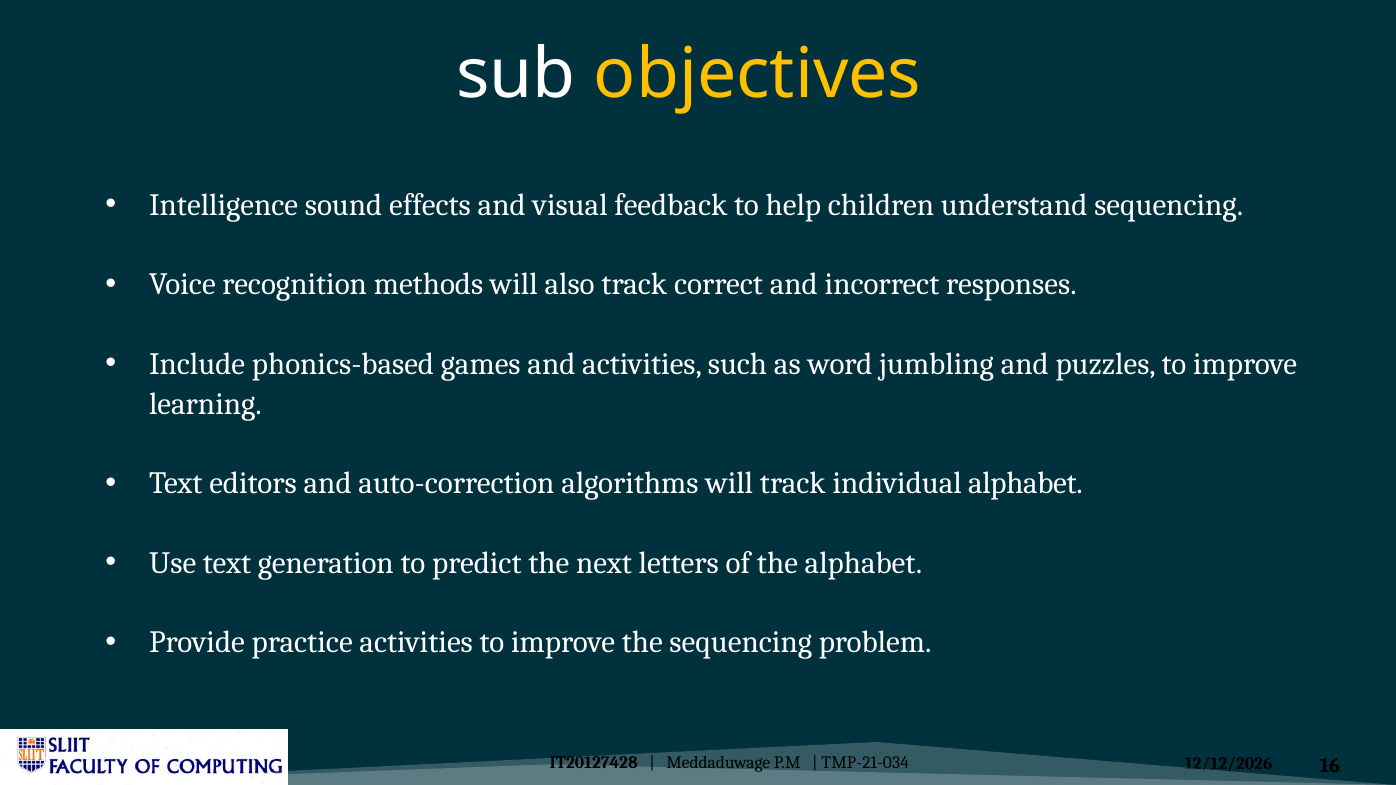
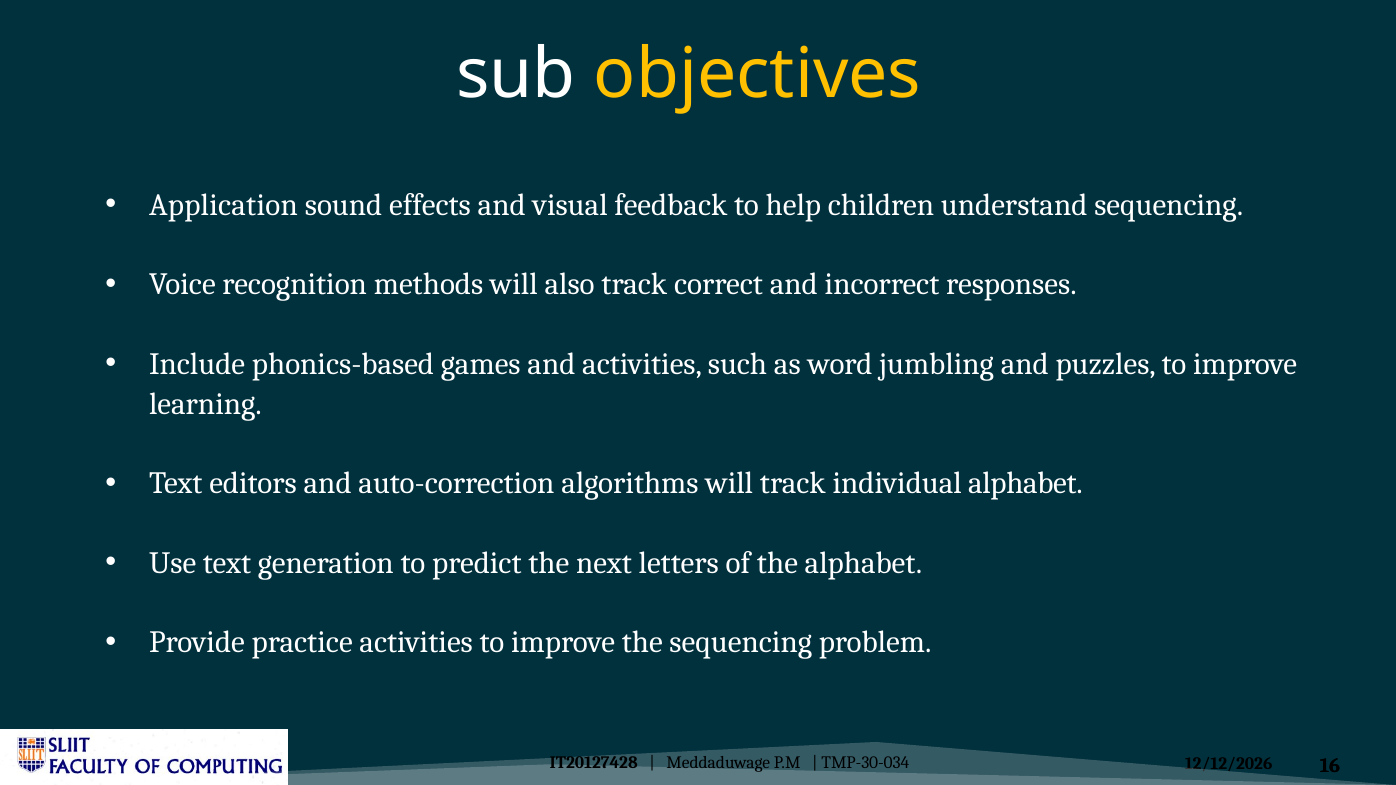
Intelligence: Intelligence -> Application
TMP-21-034: TMP-21-034 -> TMP-30-034
